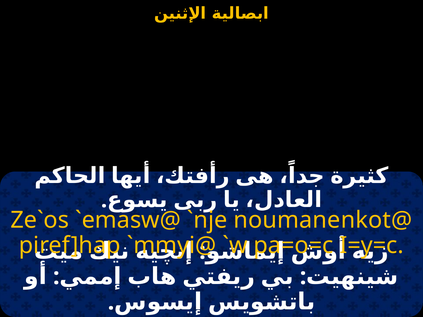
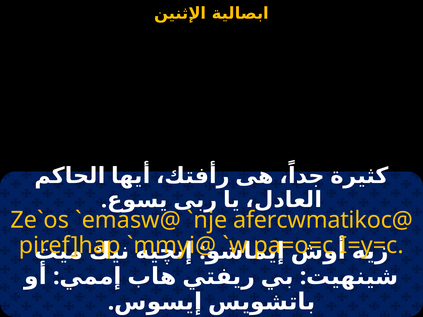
noumanenkot@: noumanenkot@ -> afercwmatikoc@
